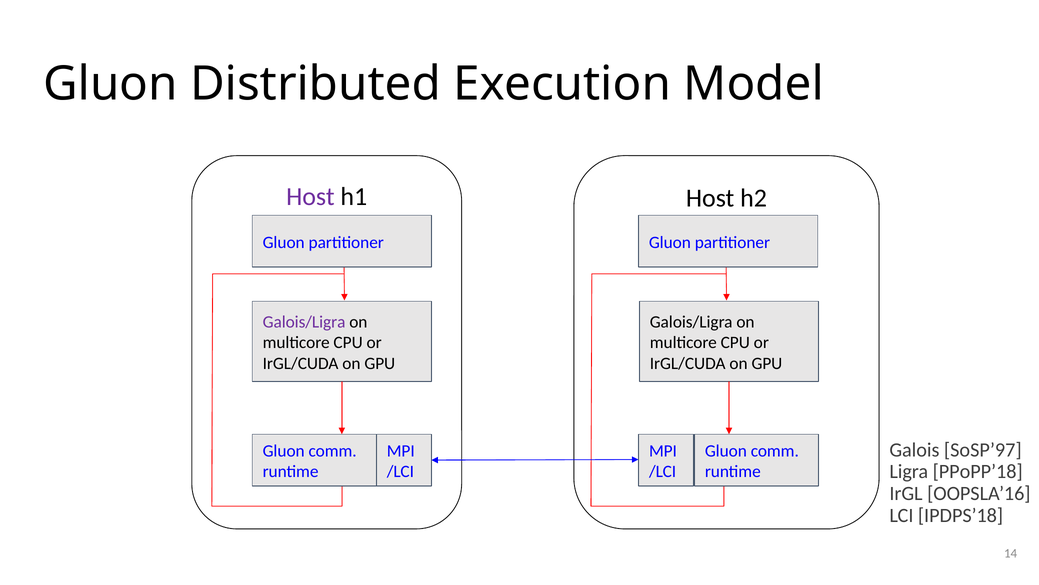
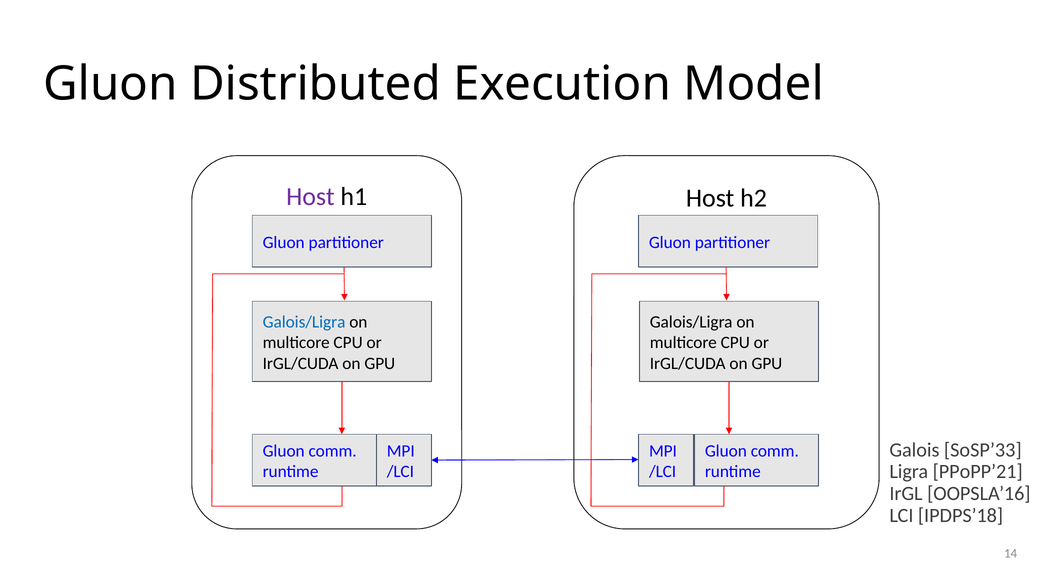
Galois/Ligra at (304, 322) colour: purple -> blue
SoSP’97: SoSP’97 -> SoSP’33
PPoPP’18: PPoPP’18 -> PPoPP’21
